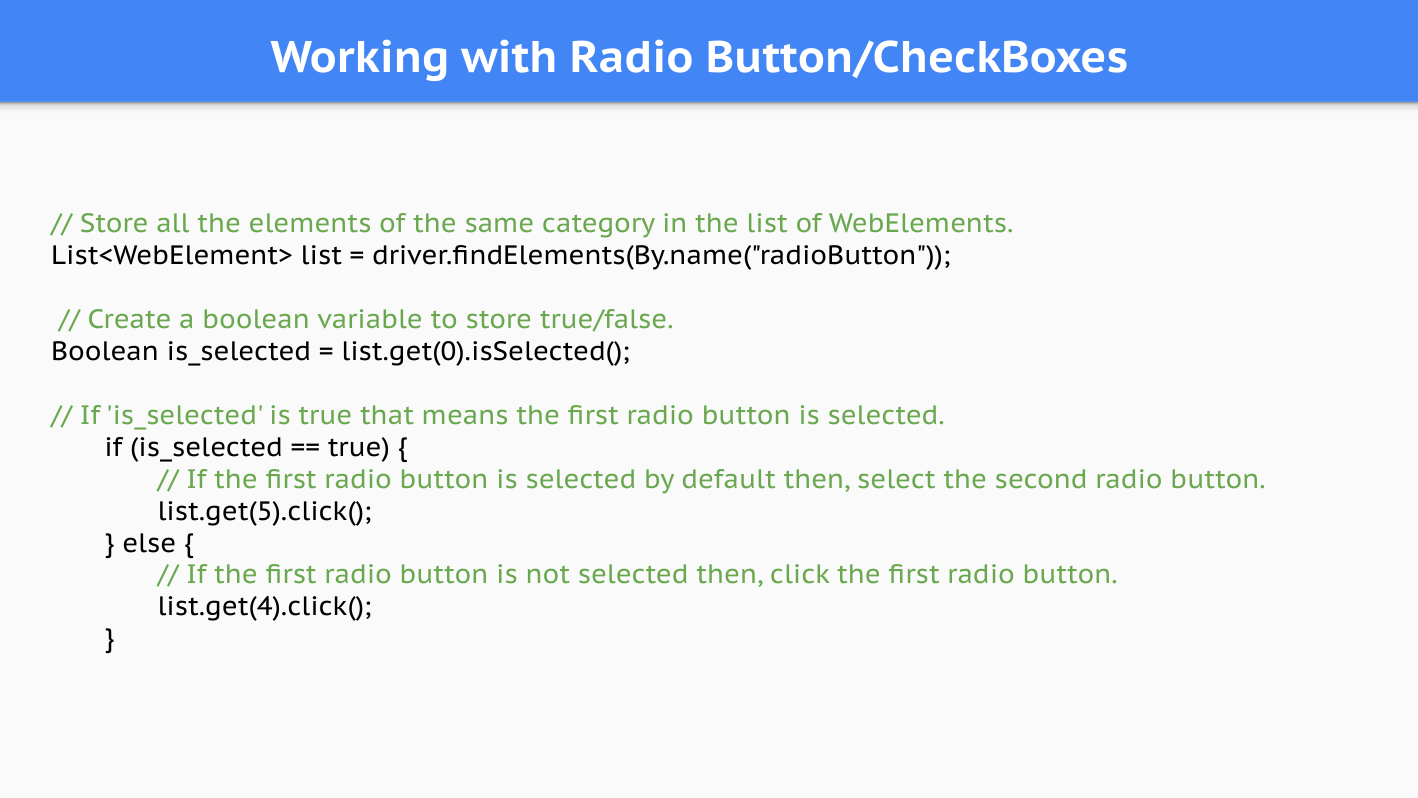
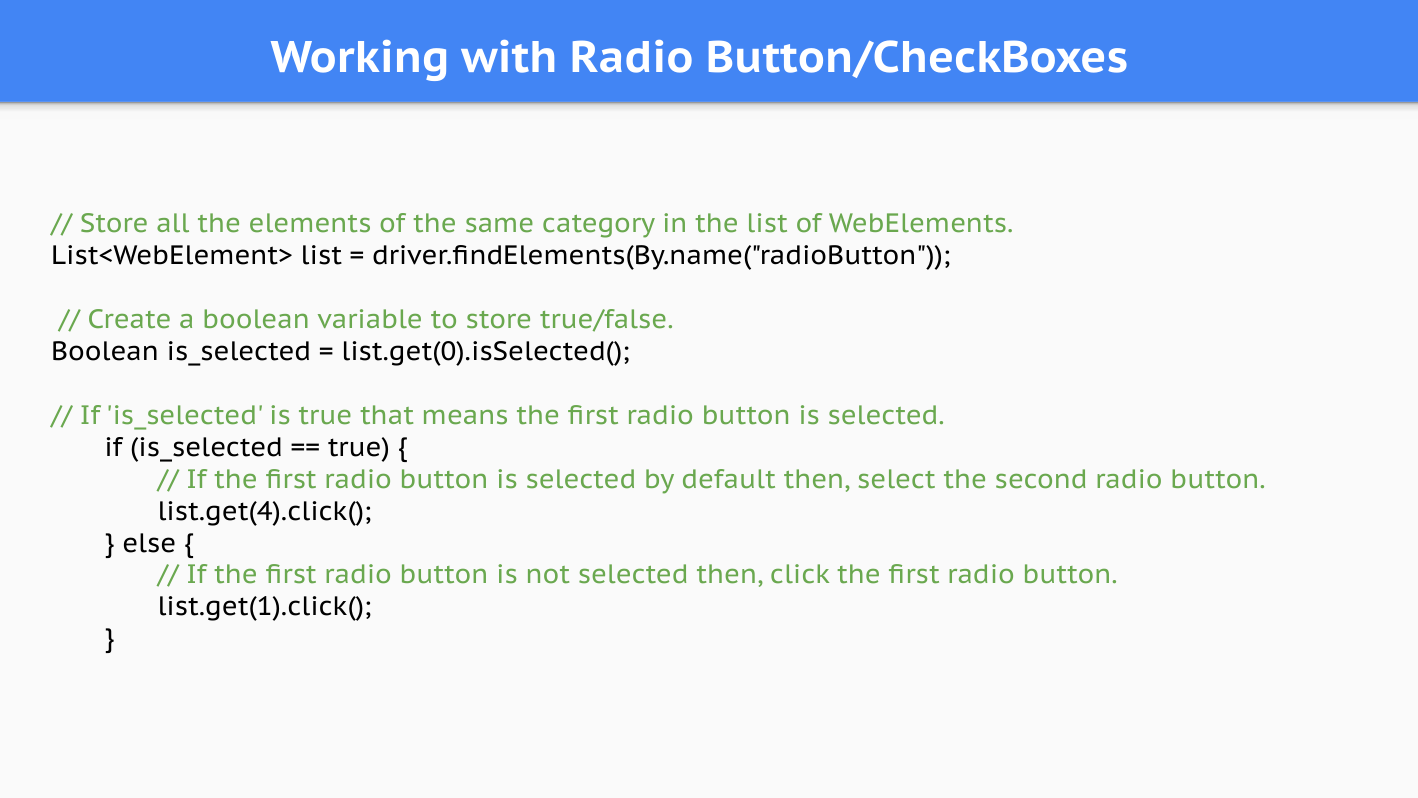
list.get(5).click(: list.get(5).click( -> list.get(4).click(
list.get(4).click(: list.get(4).click( -> list.get(1).click(
